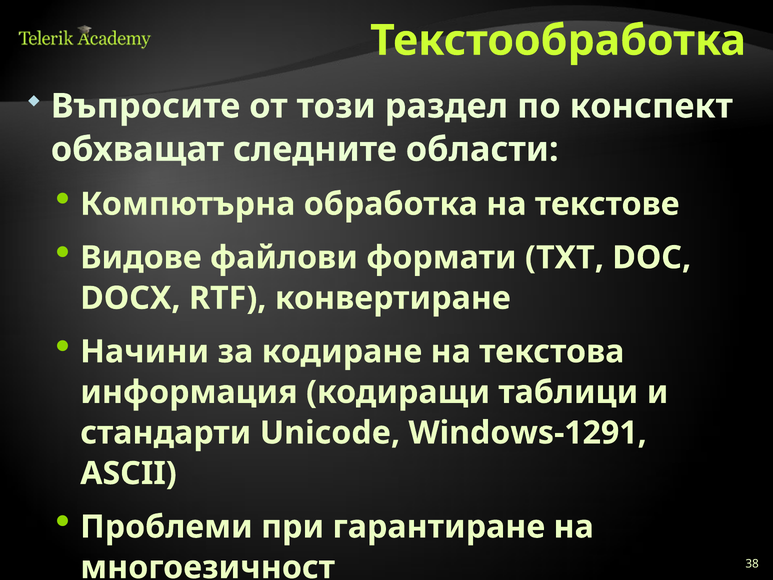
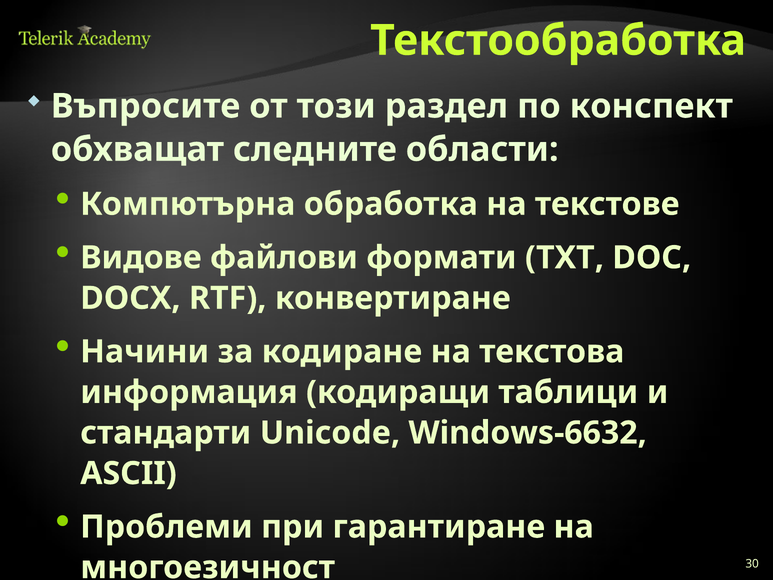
Windows-1291: Windows-1291 -> Windows-6632
38: 38 -> 30
